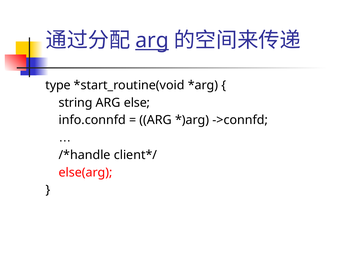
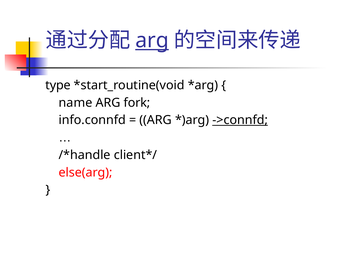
string: string -> name
else: else -> fork
->connfd underline: none -> present
